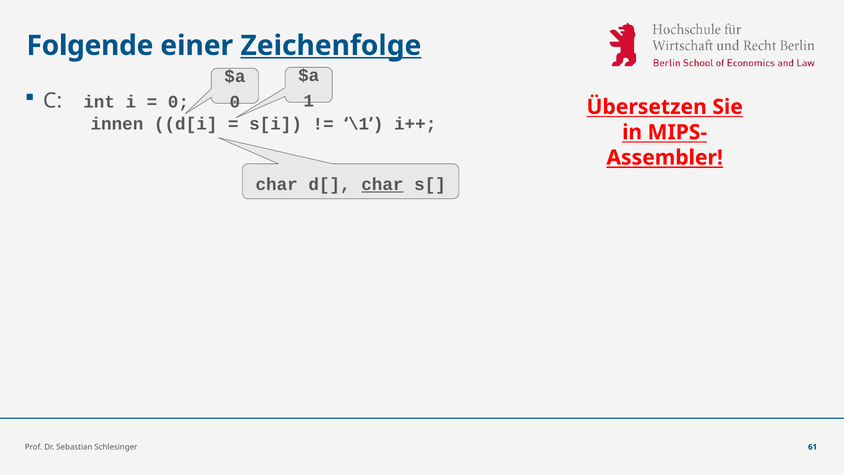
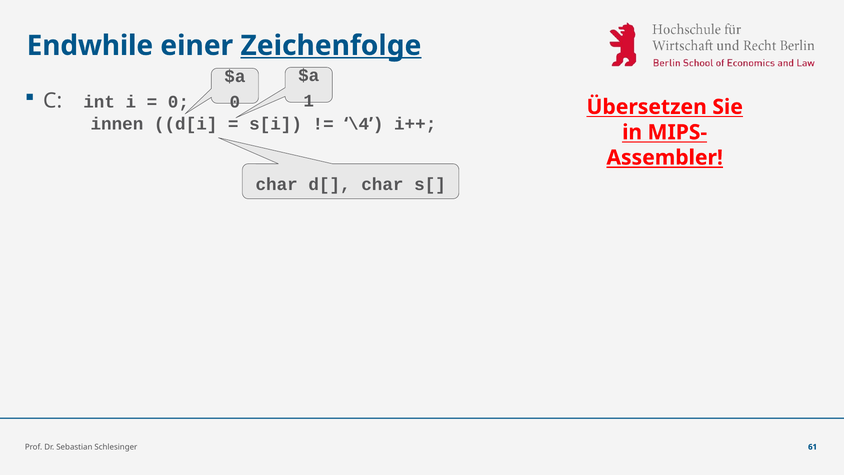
Folgende: Folgende -> Endwhile
\1: \1 -> \4
char at (382, 184) underline: present -> none
